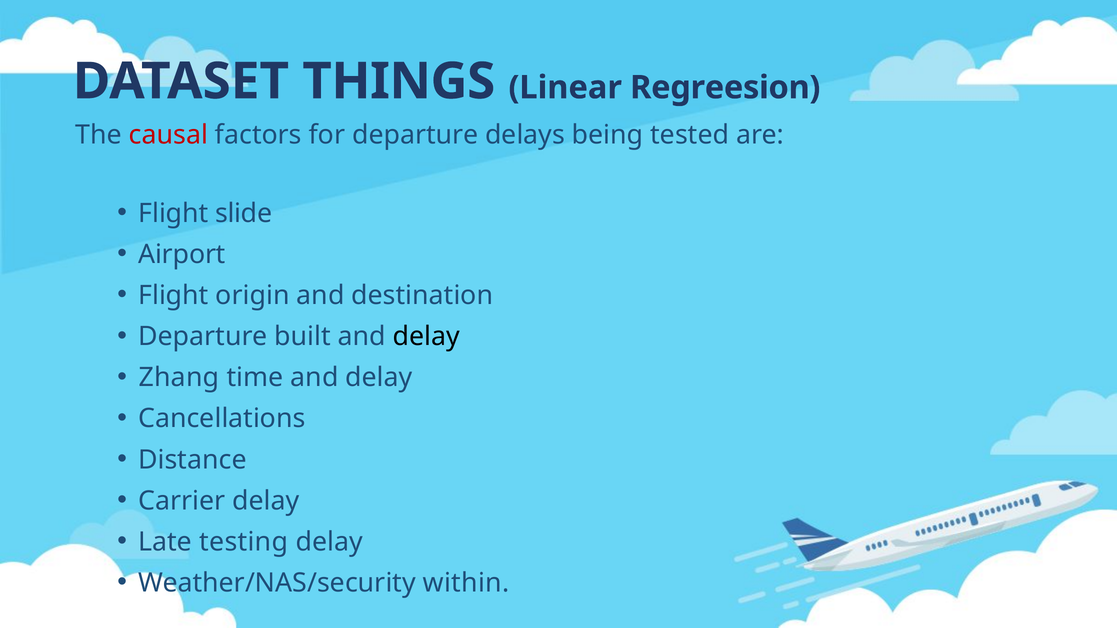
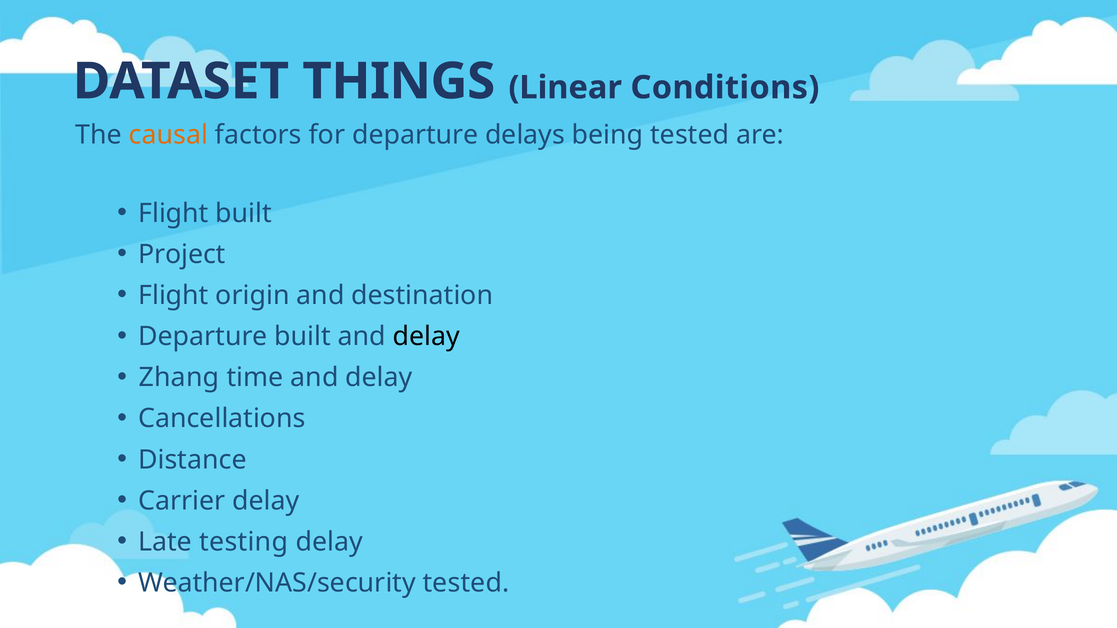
Regreesion: Regreesion -> Conditions
causal colour: red -> orange
Flight slide: slide -> built
Airport: Airport -> Project
Weather/NAS/security within: within -> tested
